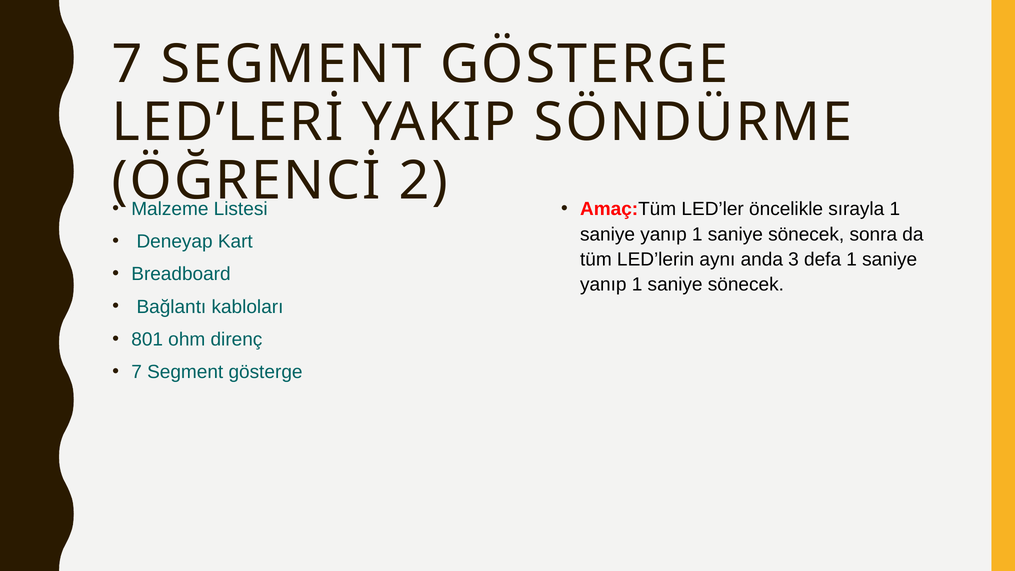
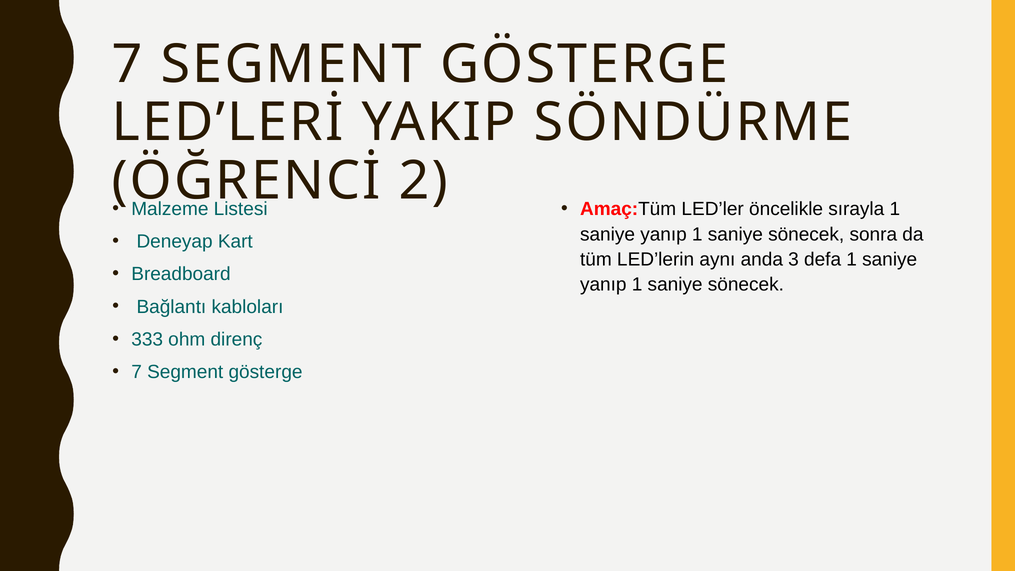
801: 801 -> 333
